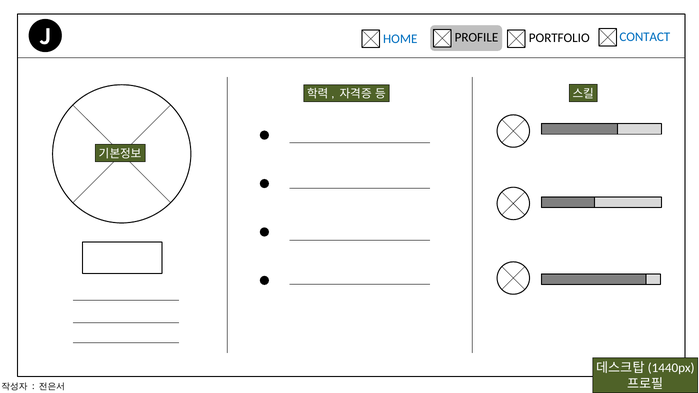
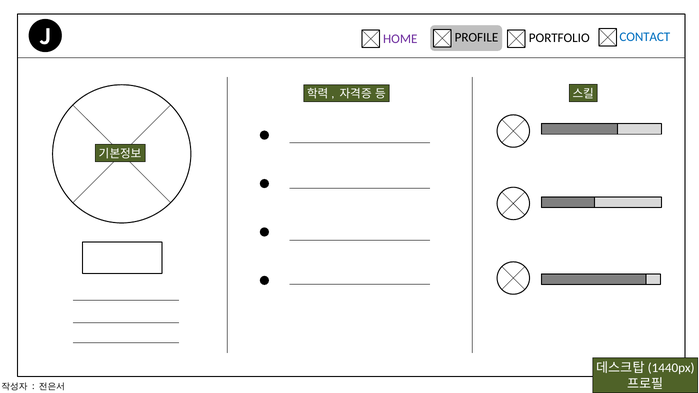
HOME colour: blue -> purple
